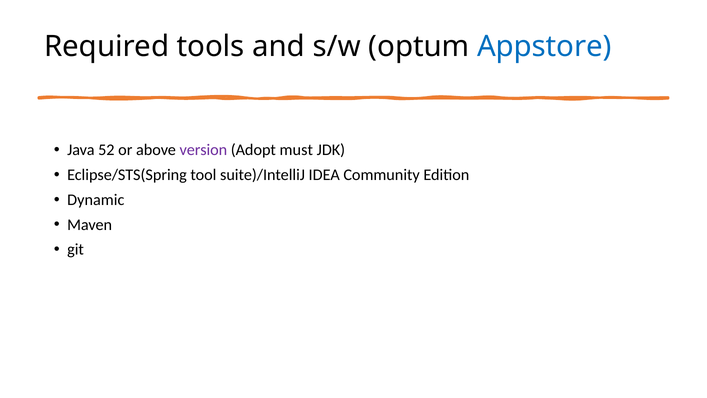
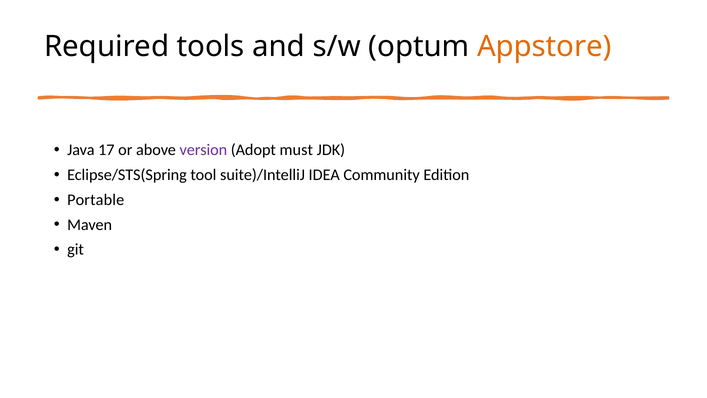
Appstore colour: blue -> orange
52: 52 -> 17
Dynamic: Dynamic -> Portable
